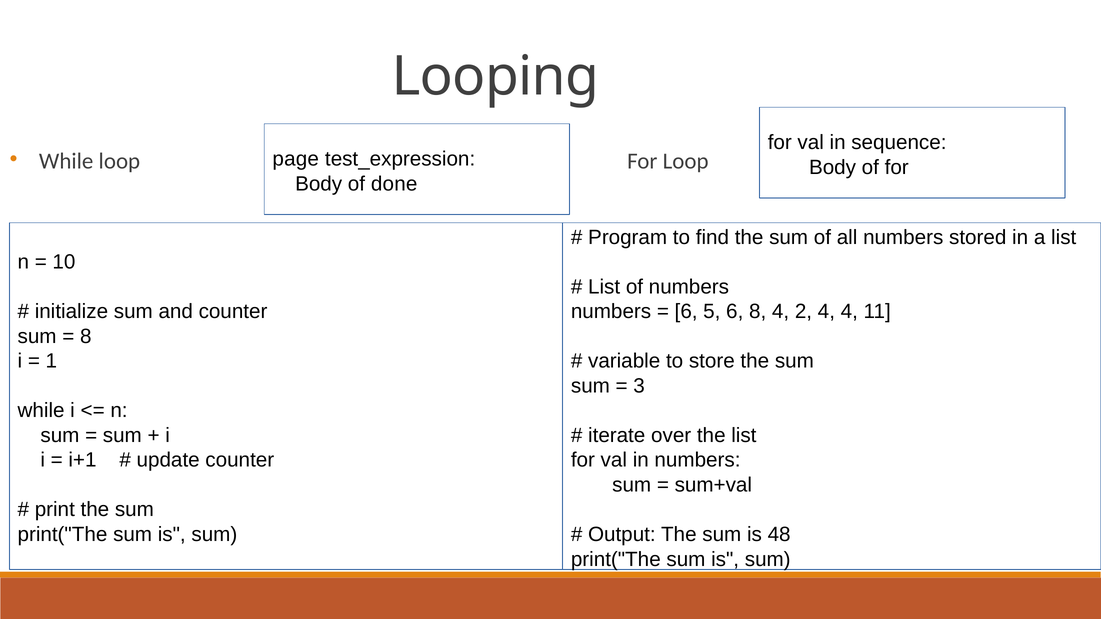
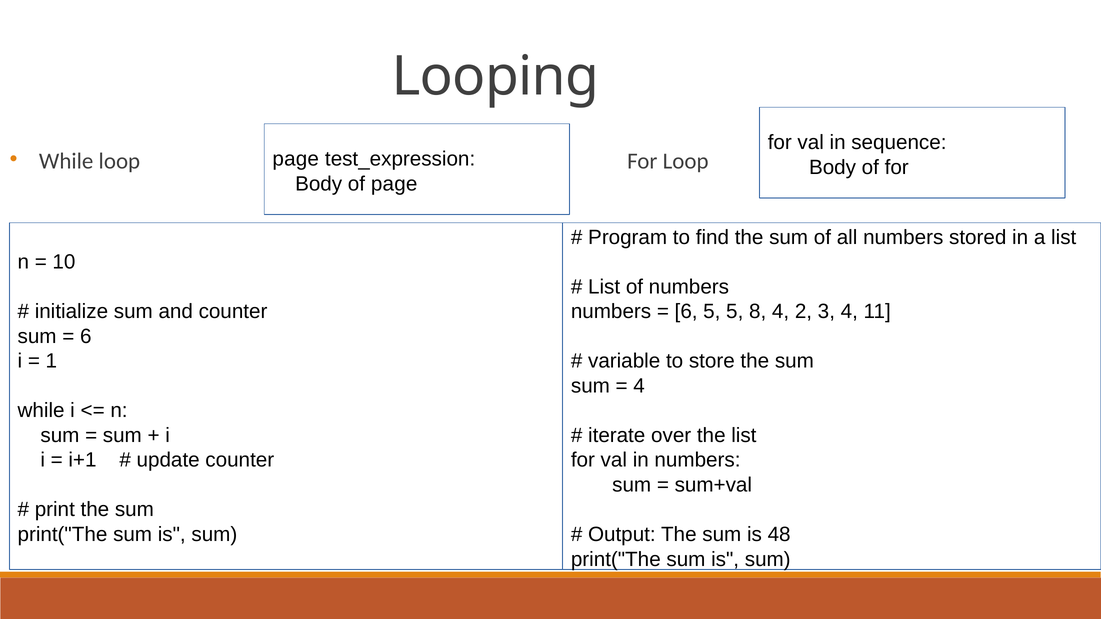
of done: done -> page
5 6: 6 -> 5
2 4: 4 -> 3
8 at (86, 337): 8 -> 6
3 at (639, 386): 3 -> 4
